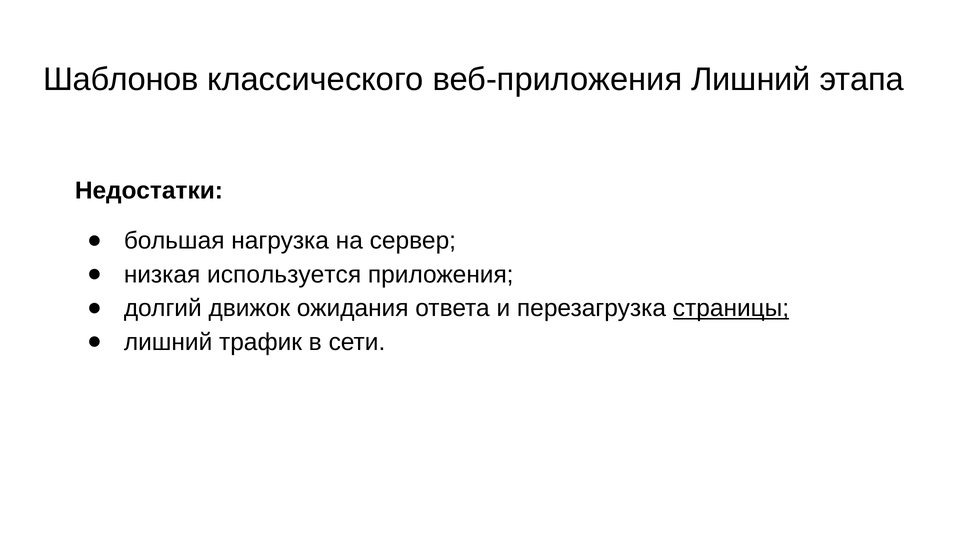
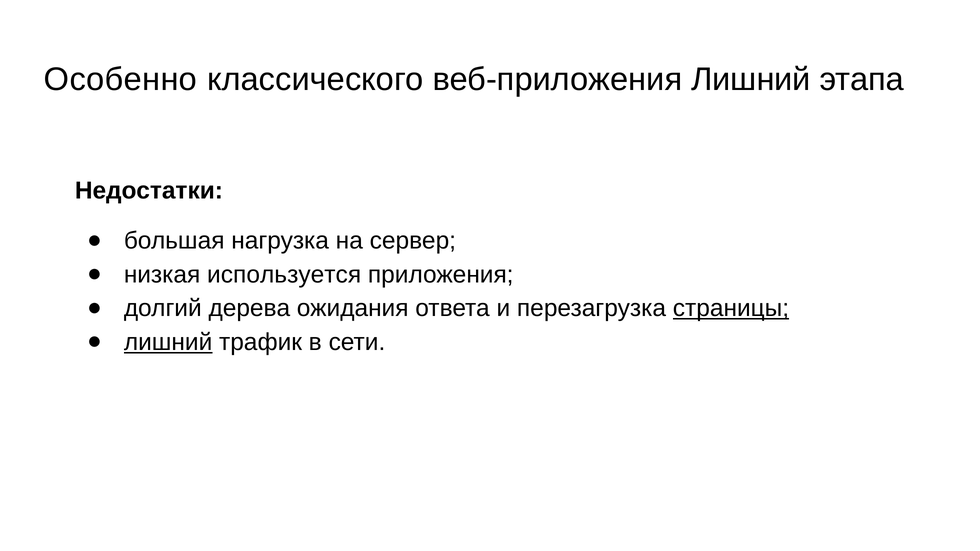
Шаблонов: Шаблонов -> Особенно
движок: движок -> дерева
лишний at (168, 342) underline: none -> present
